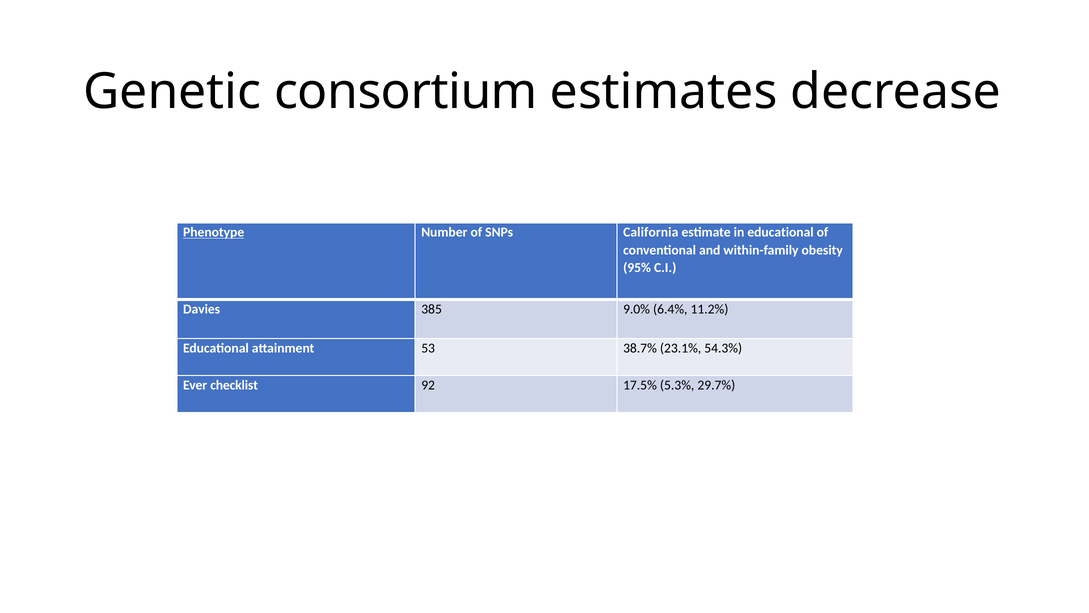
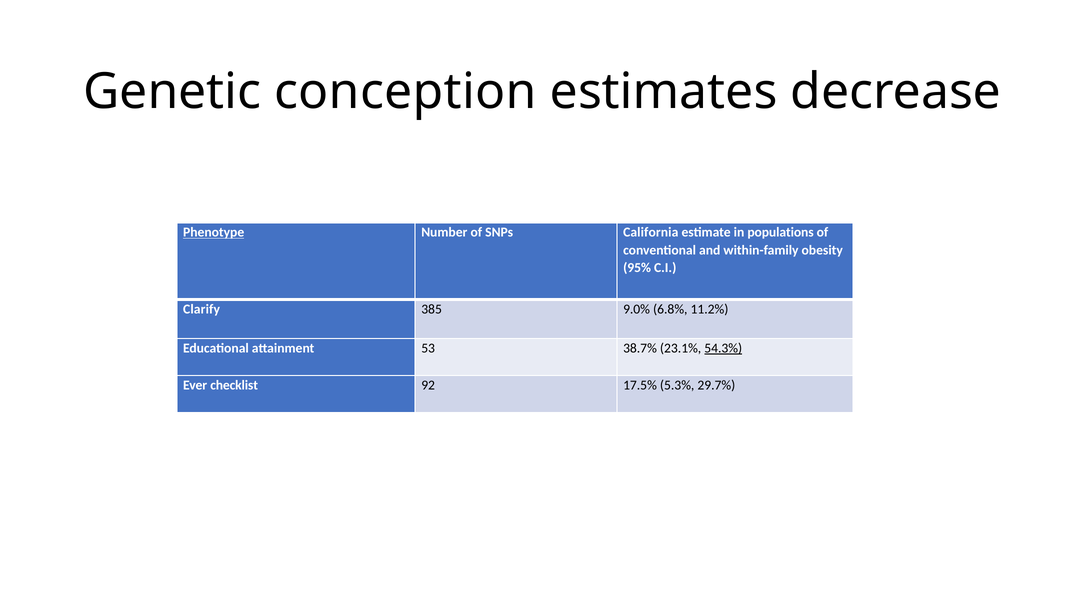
consortium: consortium -> conception
in educational: educational -> populations
Davies: Davies -> Clarify
6.4%: 6.4% -> 6.8%
54.3% underline: none -> present
